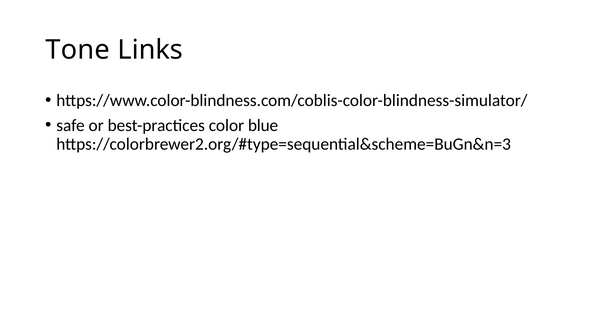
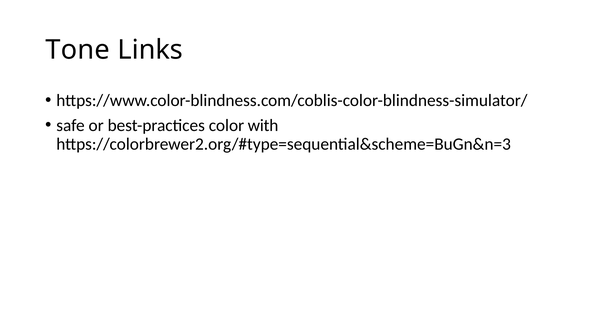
blue: blue -> with
